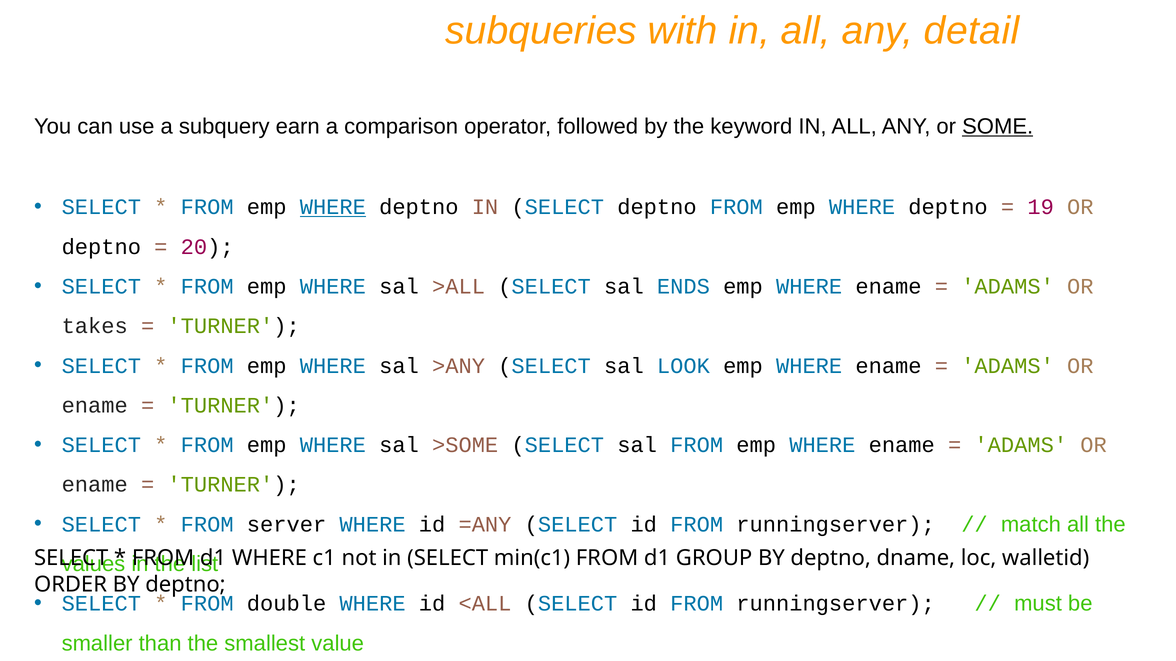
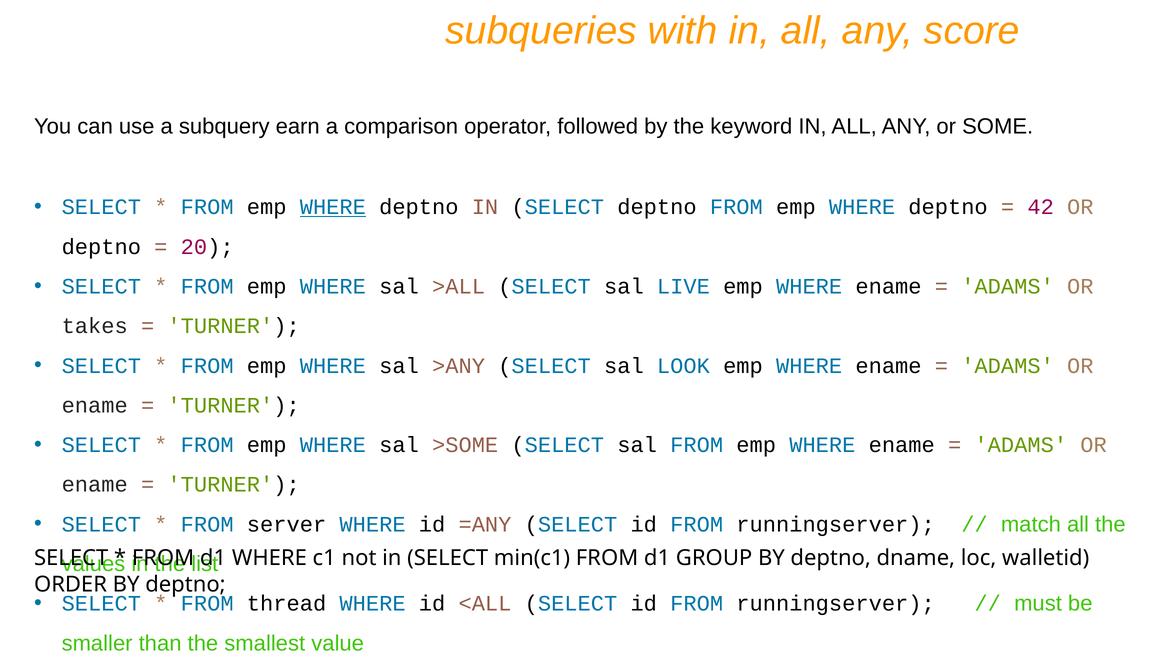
detail: detail -> score
SOME underline: present -> none
19: 19 -> 42
ENDS: ENDS -> LIVE
double: double -> thread
